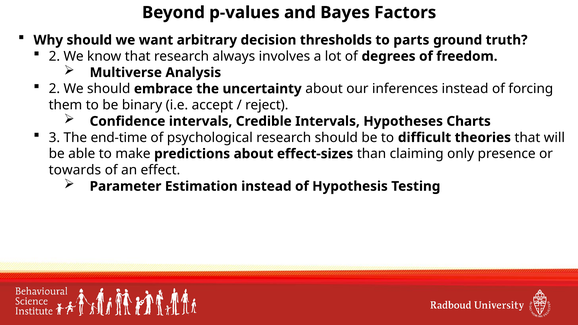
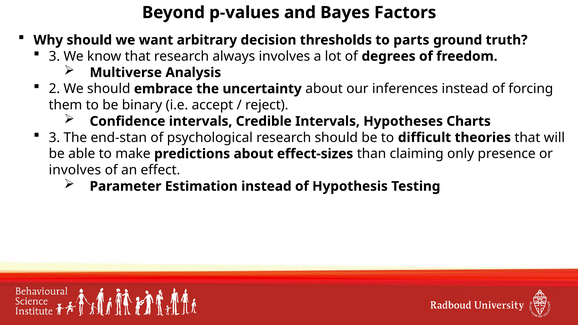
2 at (54, 56): 2 -> 3
end-time: end-time -> end-stan
towards at (75, 170): towards -> involves
